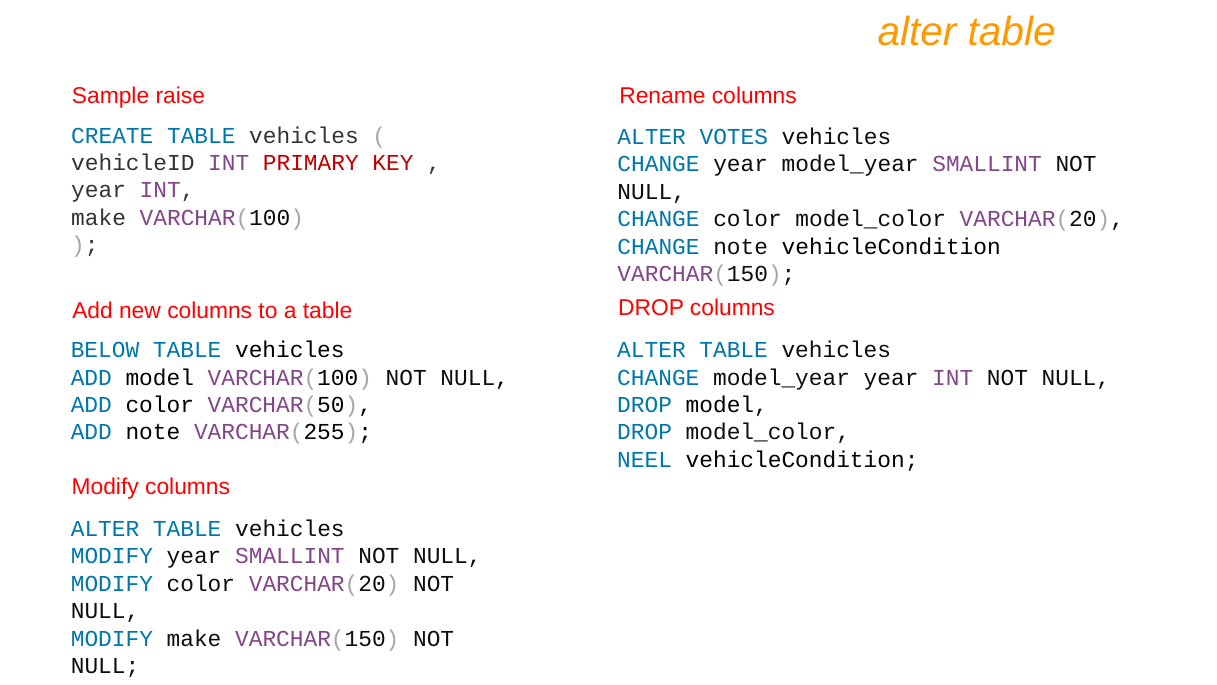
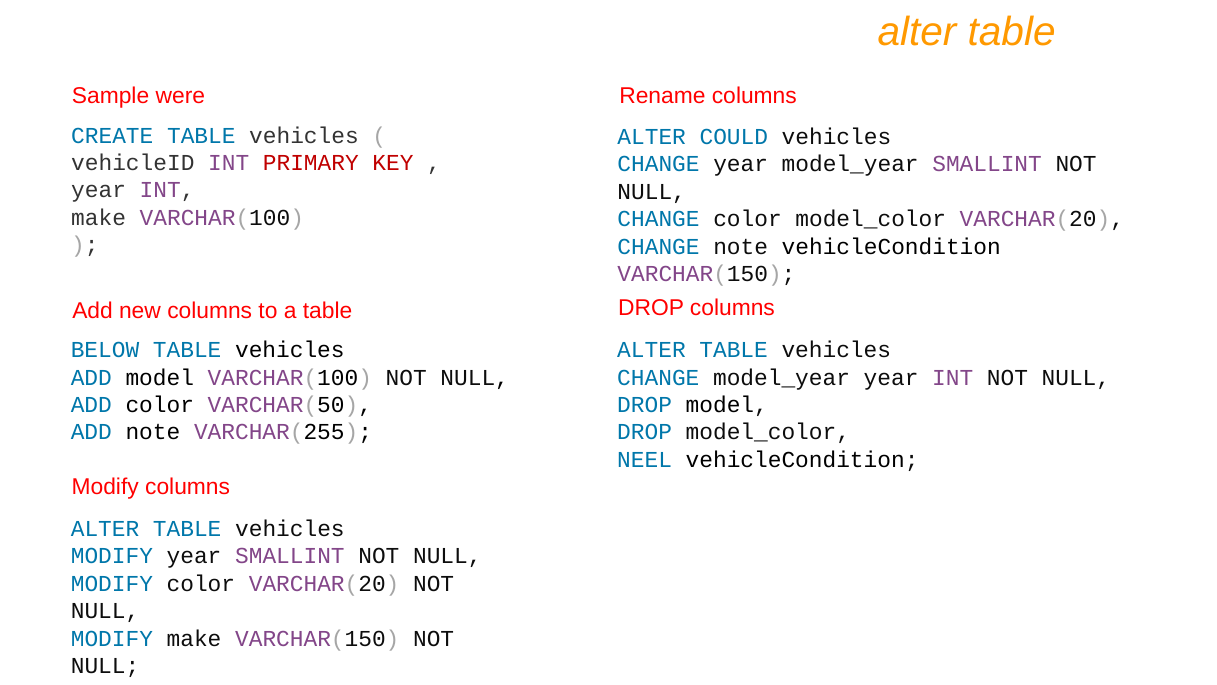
raise: raise -> were
VOTES: VOTES -> COULD
